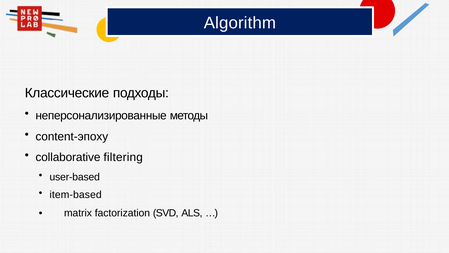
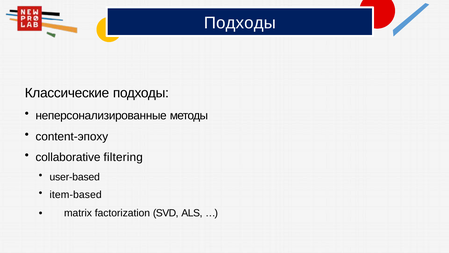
Algorithm at (240, 23): Algorithm -> Подходы
